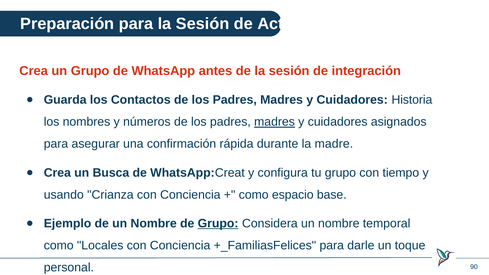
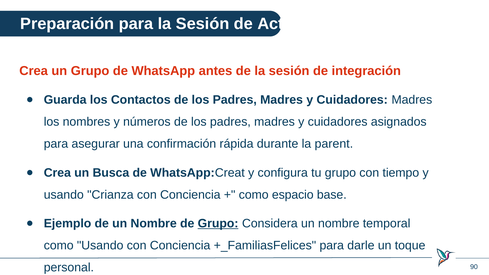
Cuidadores Historia: Historia -> Madres
madres at (274, 122) underline: present -> none
madre: madre -> parent
como Locales: Locales -> Usando
